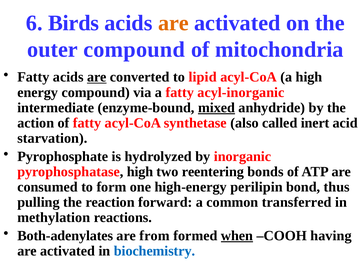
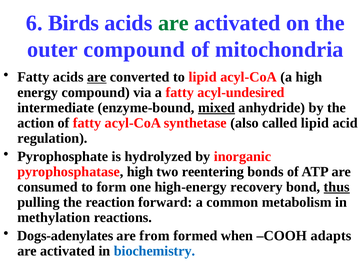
are at (173, 23) colour: orange -> green
acyl-inorganic: acyl-inorganic -> acyl-undesired
called inert: inert -> lipid
starvation: starvation -> regulation
perilipin: perilipin -> recovery
thus underline: none -> present
transferred: transferred -> metabolism
Both-adenylates: Both-adenylates -> Dogs-adenylates
when underline: present -> none
having: having -> adapts
